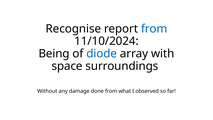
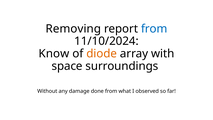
Recognise: Recognise -> Removing
Being: Being -> Know
diode colour: blue -> orange
